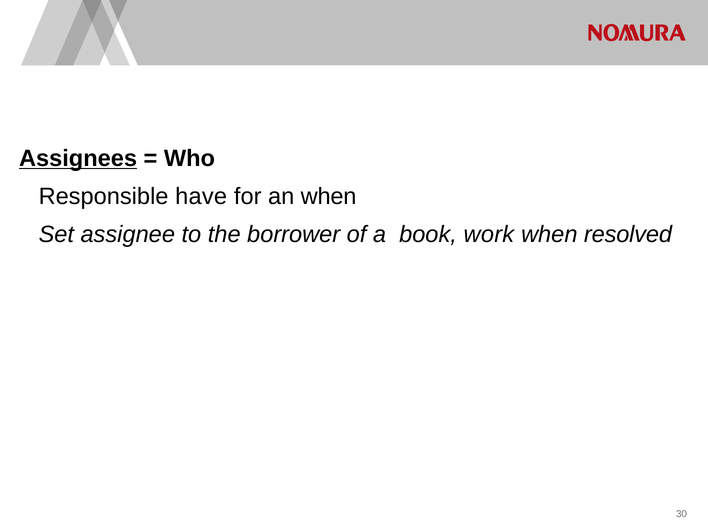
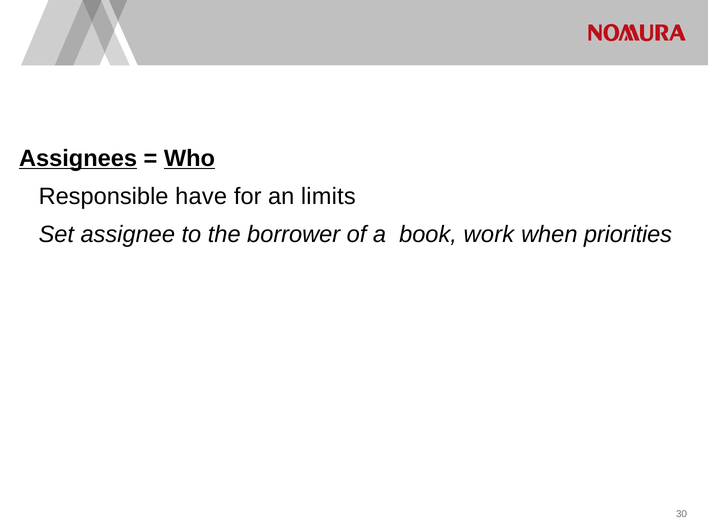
Who underline: none -> present
an when: when -> limits
resolved: resolved -> priorities
